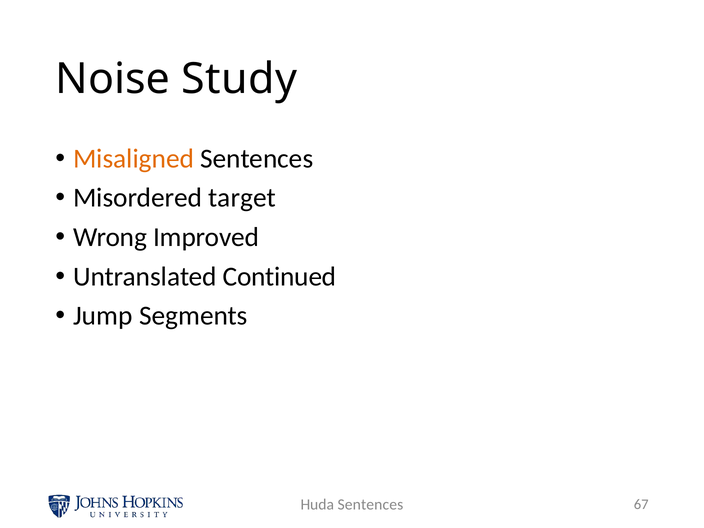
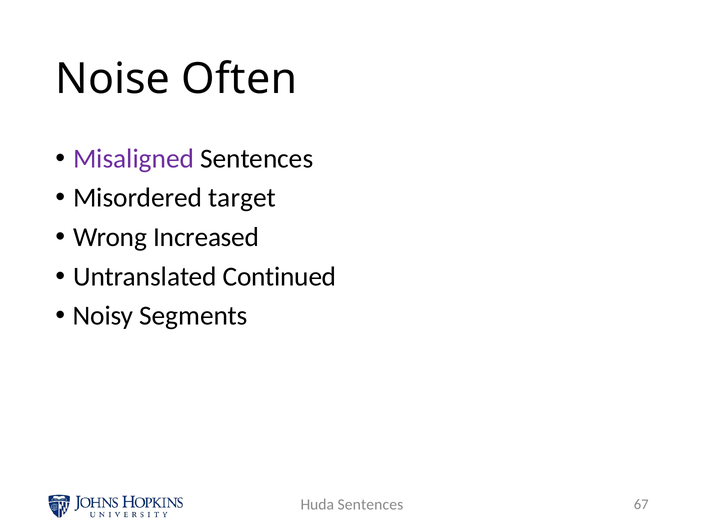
Study: Study -> Often
Misaligned colour: orange -> purple
Improved: Improved -> Increased
Jump: Jump -> Noisy
